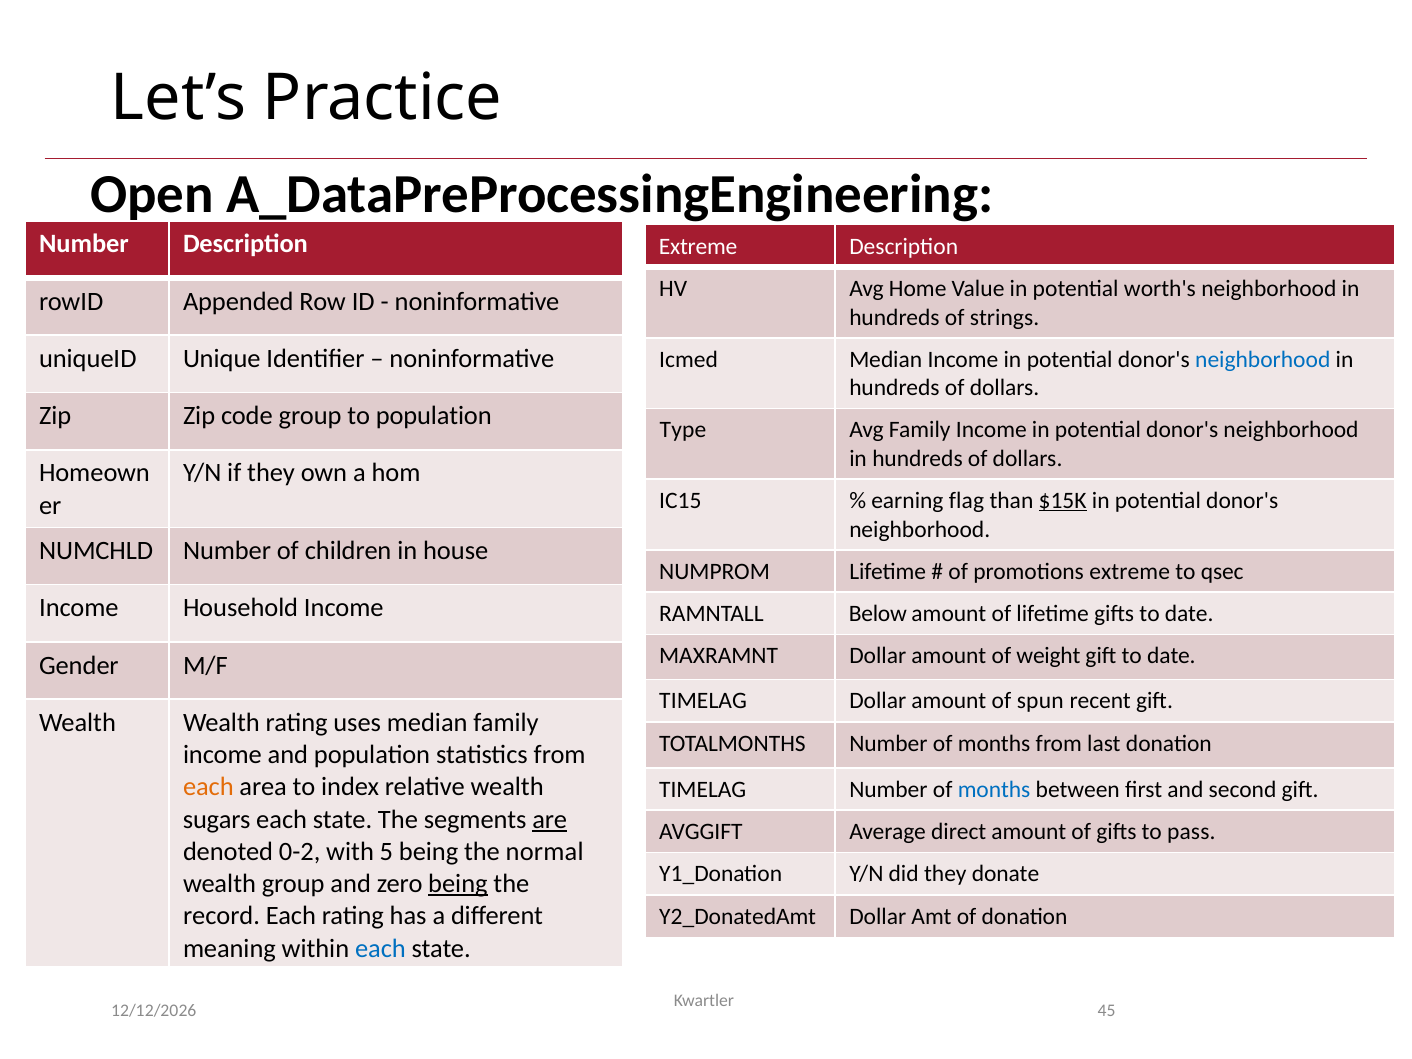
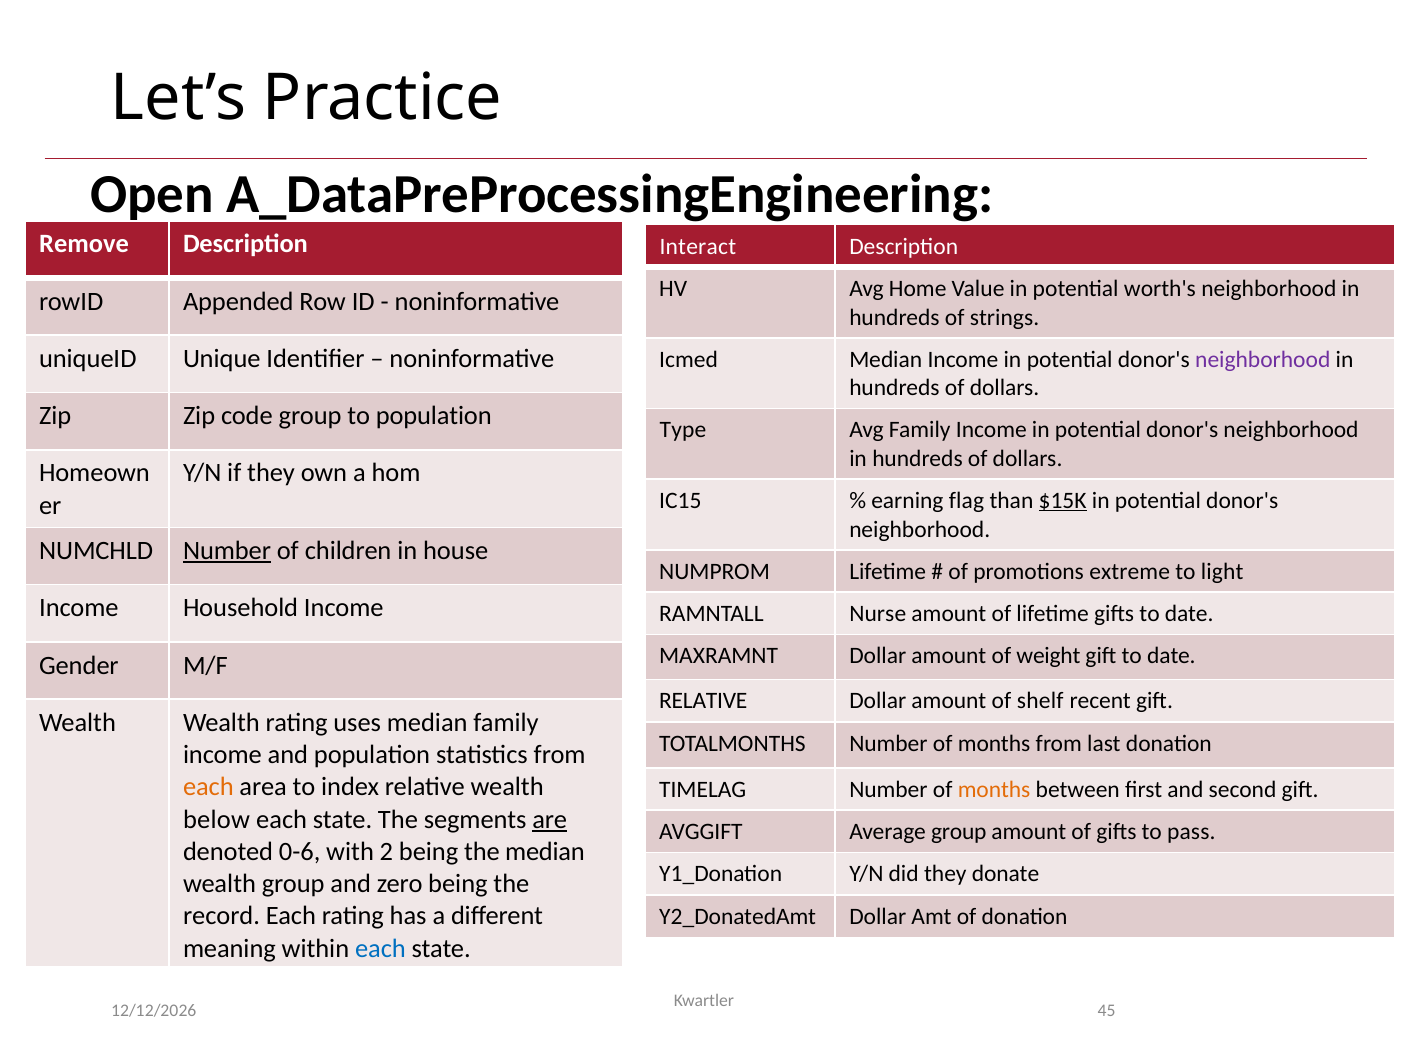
Number at (84, 244): Number -> Remove
Extreme at (698, 246): Extreme -> Interact
neighborhood at (1263, 359) colour: blue -> purple
Number at (227, 551) underline: none -> present
qsec: qsec -> light
Below: Below -> Nurse
TIMELAG at (703, 701): TIMELAG -> RELATIVE
spun: spun -> shelf
months at (994, 789) colour: blue -> orange
sugars: sugars -> below
Average direct: direct -> group
0-2: 0-2 -> 0-6
5: 5 -> 2
the normal: normal -> median
being at (458, 884) underline: present -> none
